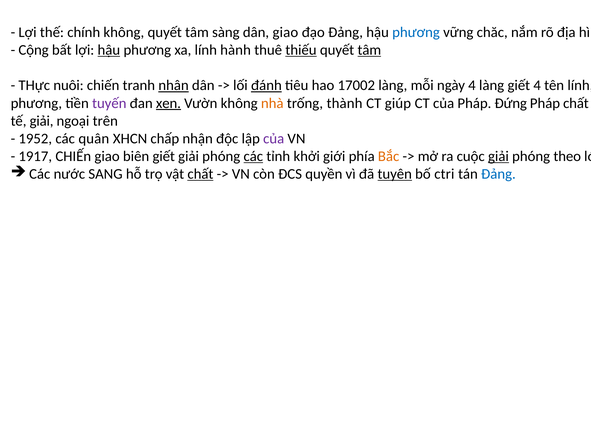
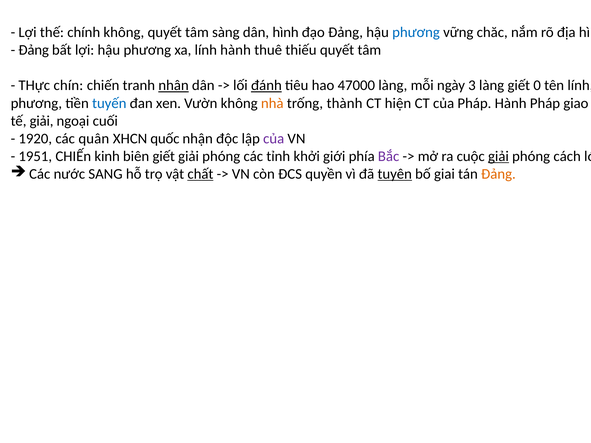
dân giao: giao -> hình
Cộng at (34, 50): Cộng -> Đảng
hậu at (109, 50) underline: present -> none
thiếu underline: present -> none
tâm at (369, 50) underline: present -> none
nuôi: nuôi -> chín
17002: 17002 -> 47000
ngày 4: 4 -> 3
giết 4: 4 -> 0
tuyến colour: purple -> blue
xen underline: present -> none
giúp: giúp -> hiện
Pháp Đứng: Đứng -> Hành
Pháp chất: chất -> giao
trên: trên -> cuối
1952: 1952 -> 1920
chấp: chấp -> quốc
1917: 1917 -> 1951
CHIẾn giao: giao -> kinh
các at (253, 156) underline: present -> none
Bắc colour: orange -> purple
theo: theo -> cách
ctri: ctri -> giai
Đảng at (498, 174) colour: blue -> orange
